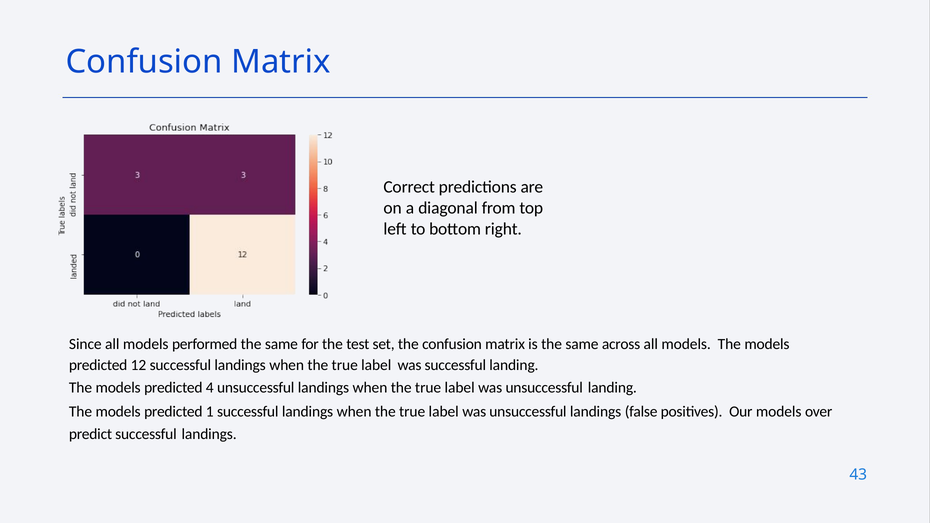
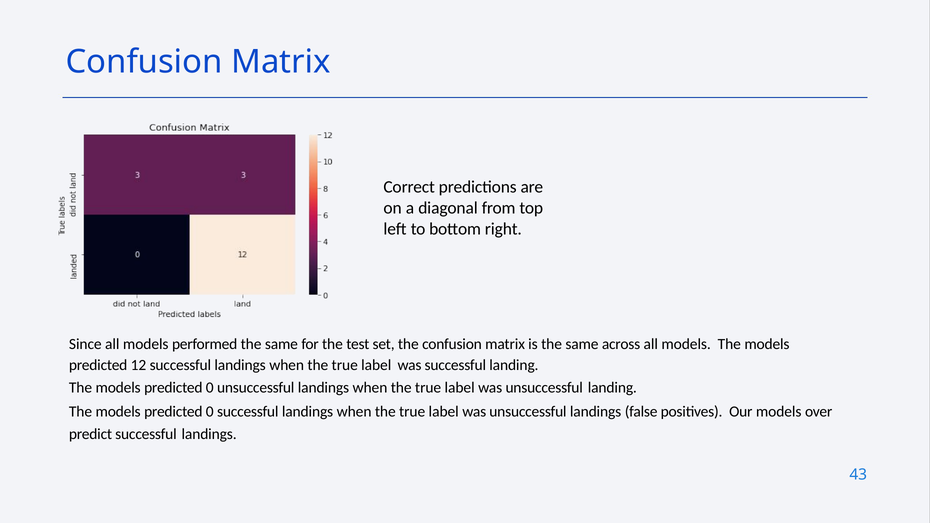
4 at (210, 388): 4 -> 0
1 at (210, 412): 1 -> 0
